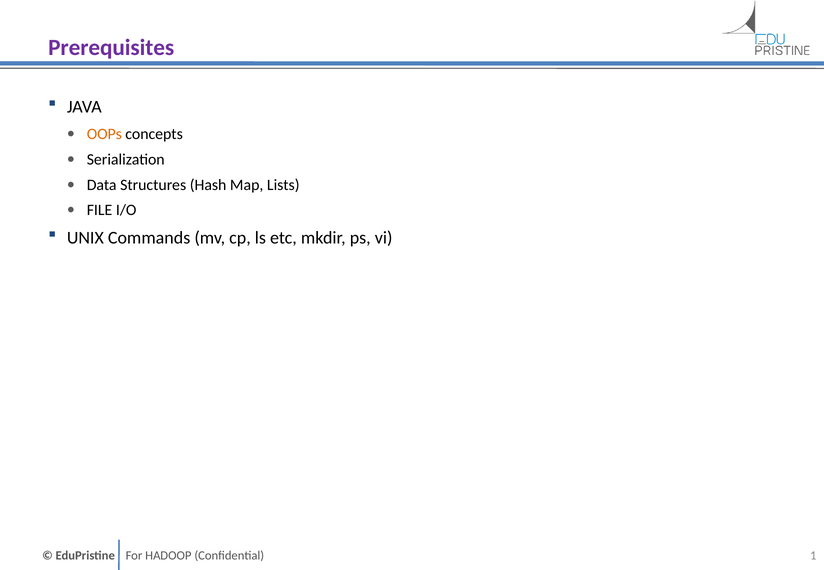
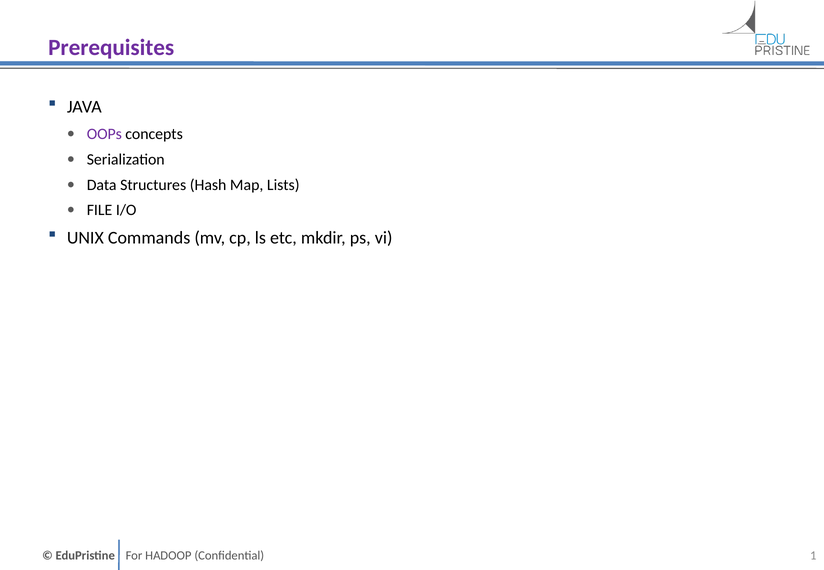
OOPs colour: orange -> purple
